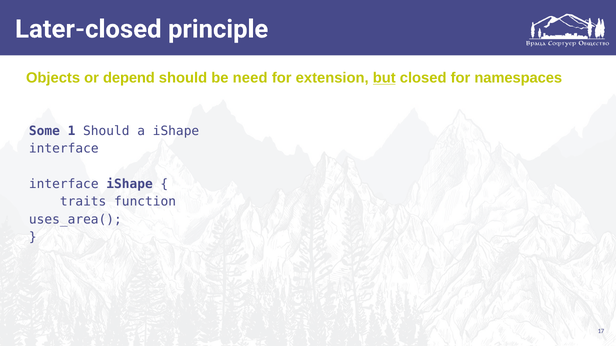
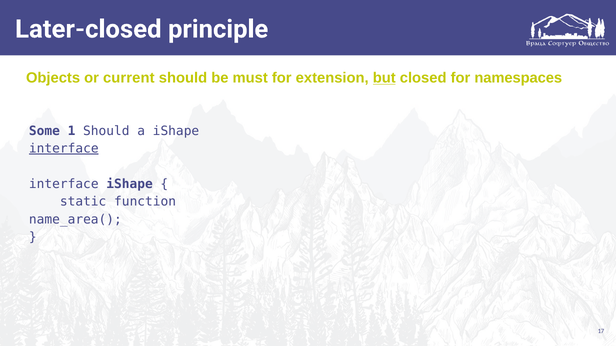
depend: depend -> current
need: need -> must
interface at (64, 149) underline: none -> present
traits: traits -> static
uses_area(: uses_area( -> name_area(
